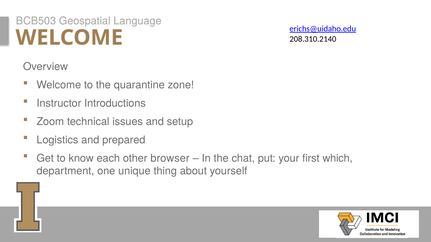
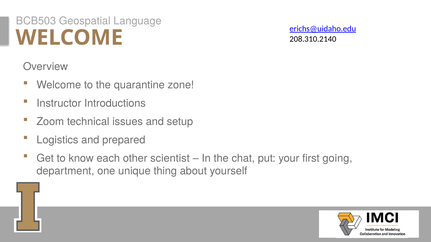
browser: browser -> scientist
which: which -> going
